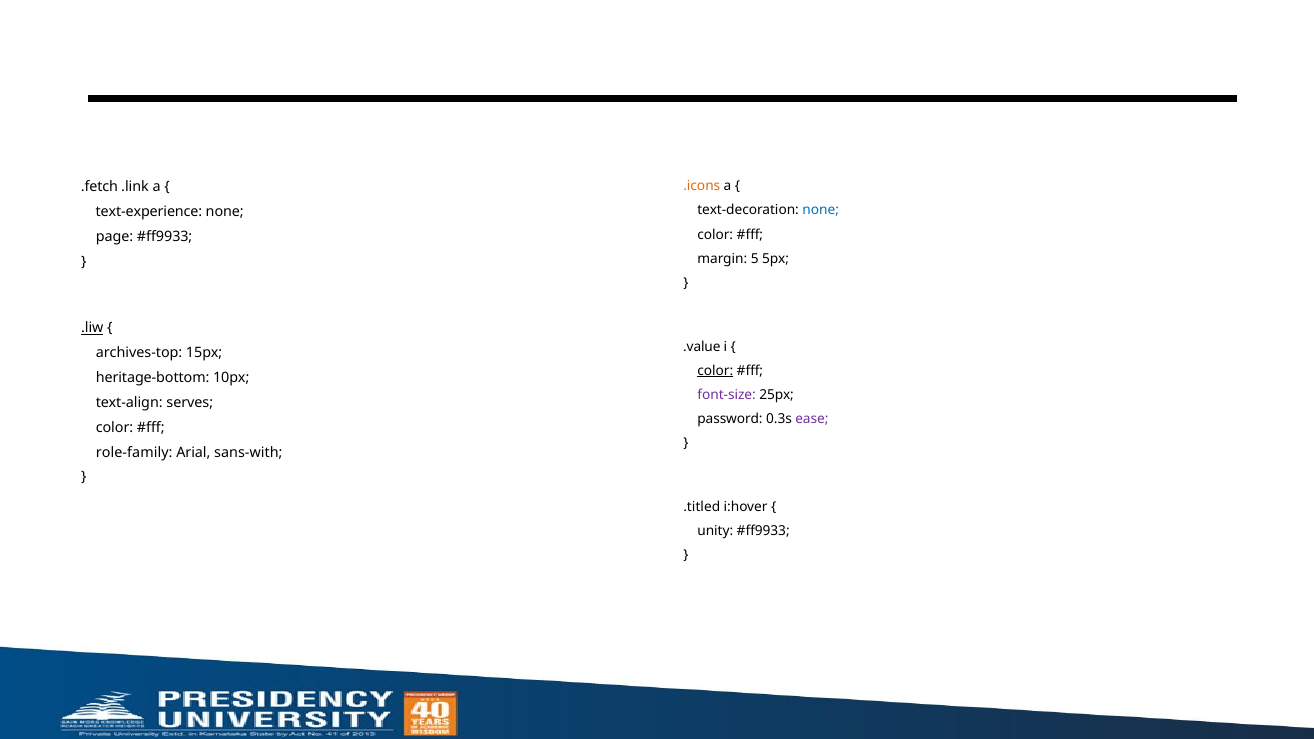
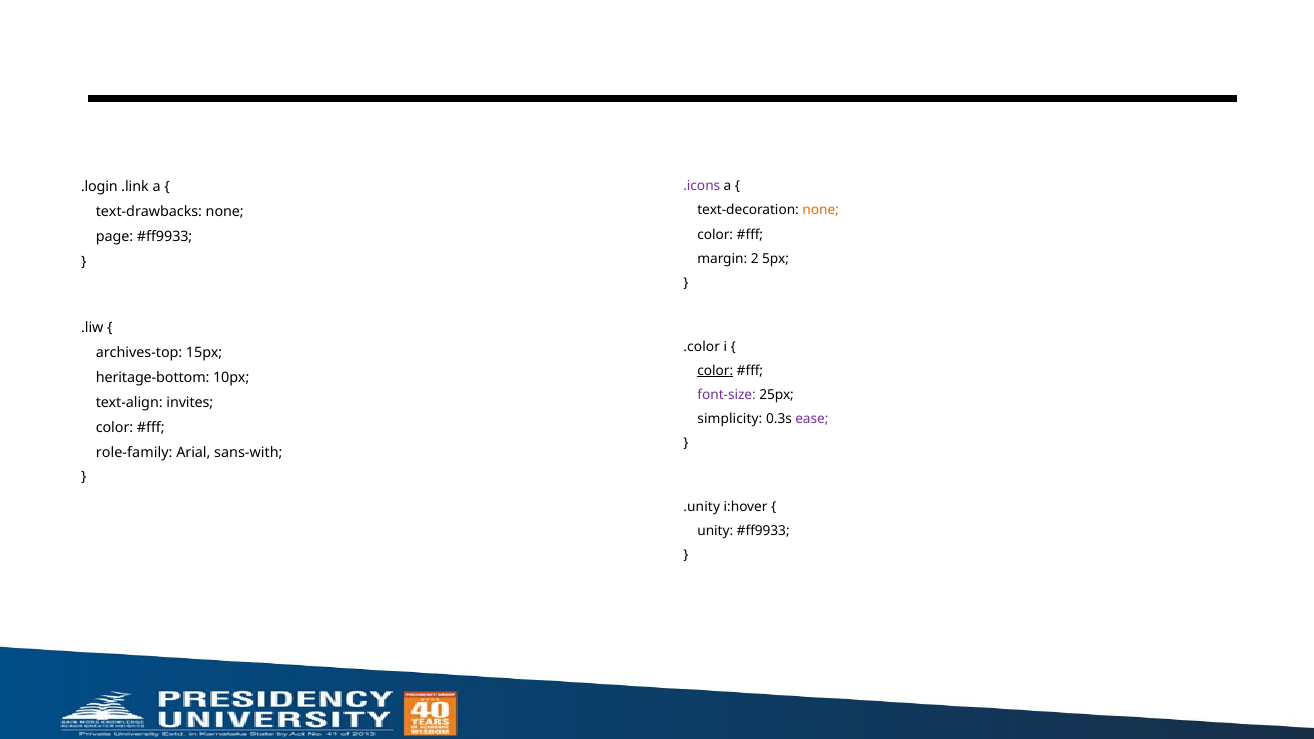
.icons colour: orange -> purple
.fetch: .fetch -> .login
none at (821, 211) colour: blue -> orange
text-experience: text-experience -> text-drawbacks
5: 5 -> 2
.liw underline: present -> none
.value: .value -> .color
serves: serves -> invites
password: password -> simplicity
.titled: .titled -> .unity
